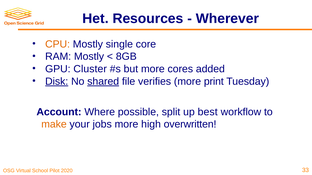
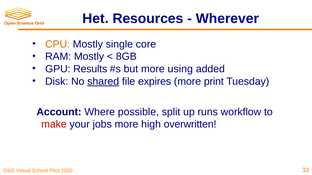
Cluster: Cluster -> Results
cores: cores -> using
Disk underline: present -> none
verifies: verifies -> expires
best: best -> runs
make colour: orange -> red
